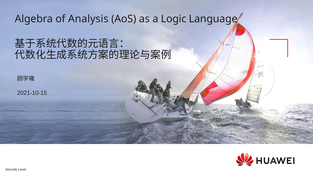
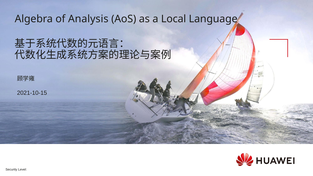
Logic: Logic -> Local
